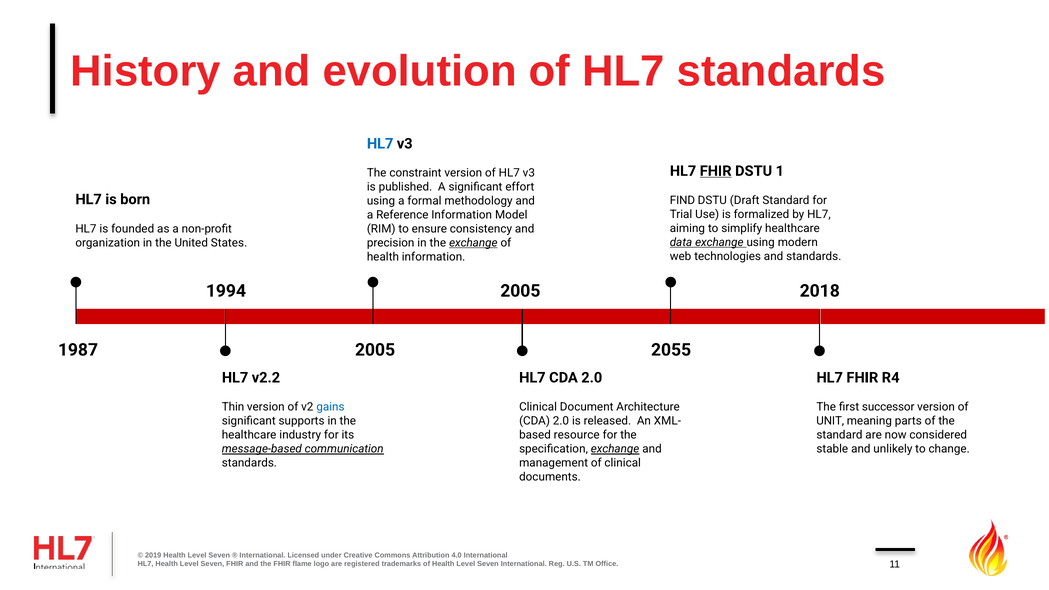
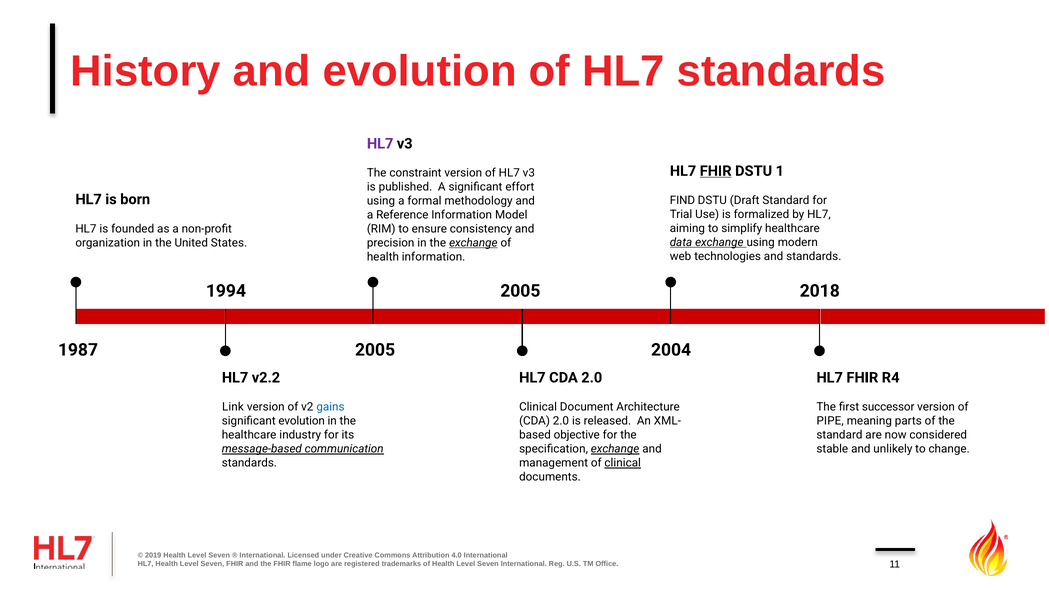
HL7 at (380, 144) colour: blue -> purple
2055: 2055 -> 2004
Thin: Thin -> Link
significant supports: supports -> evolution
UNIT: UNIT -> PIPE
resource: resource -> objective
clinical at (623, 463) underline: none -> present
